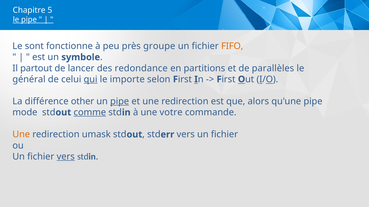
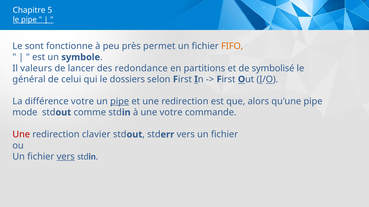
groupe: groupe -> permet
partout: partout -> valeurs
parallèles: parallèles -> symbolisé
qui underline: present -> none
importe: importe -> dossiers
différence other: other -> votre
comme underline: present -> none
Une at (21, 135) colour: orange -> red
umask: umask -> clavier
